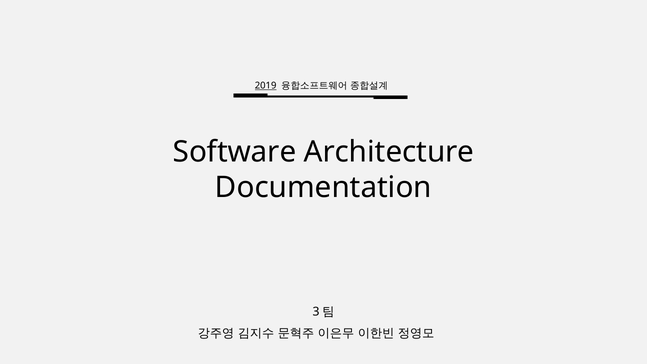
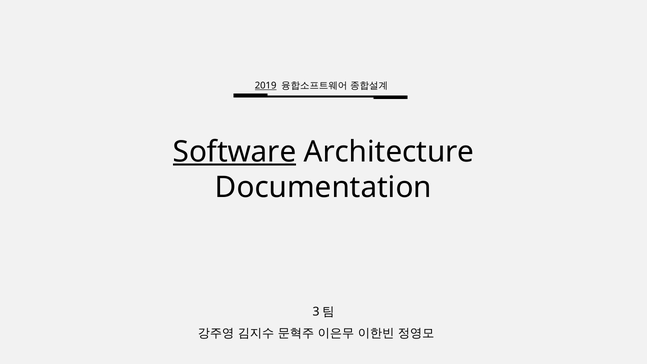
Software underline: none -> present
